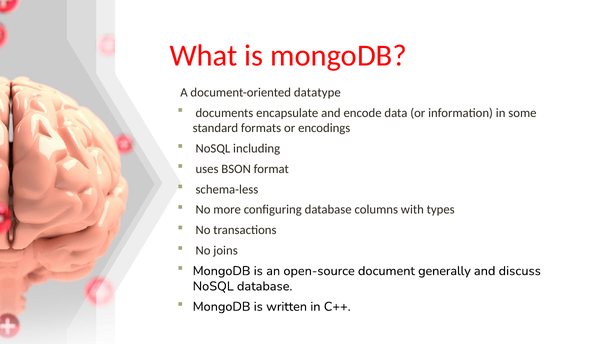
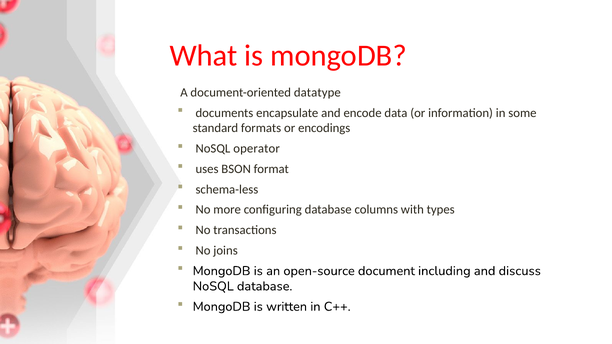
including: including -> operator
generally: generally -> including
